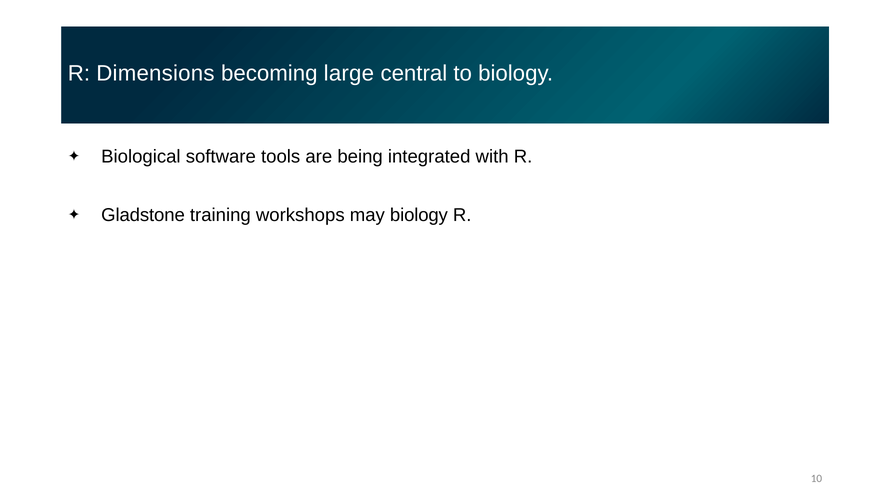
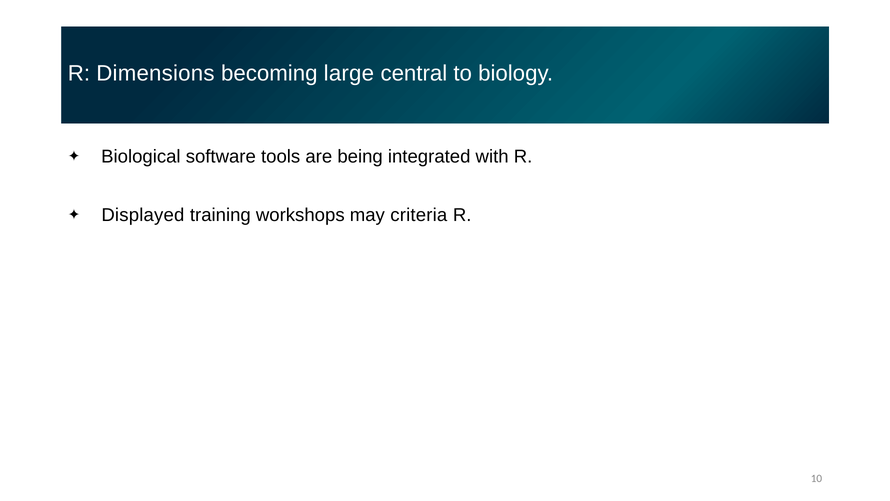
Gladstone: Gladstone -> Displayed
may biology: biology -> criteria
